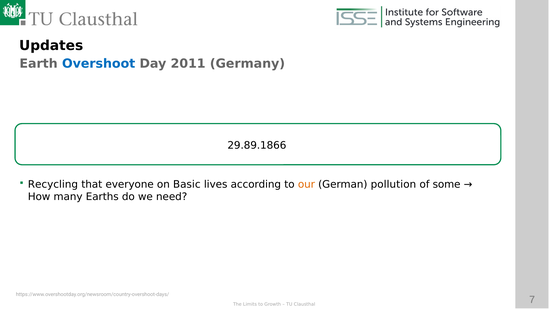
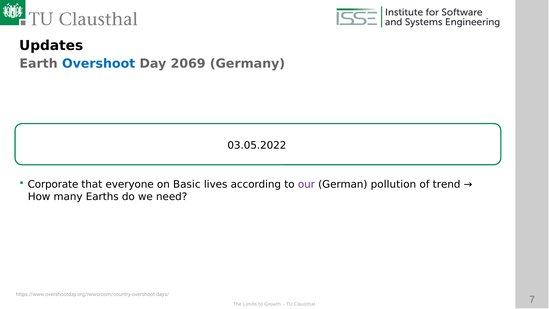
2011: 2011 -> 2069
29.89.1866: 29.89.1866 -> 03.05.2022
Recycling: Recycling -> Corporate
our colour: orange -> purple
some: some -> trend
